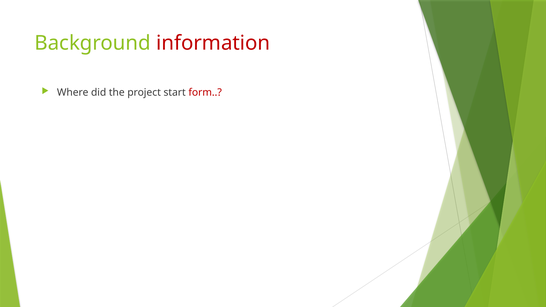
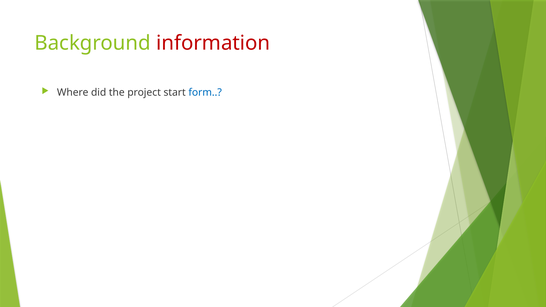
form colour: red -> blue
